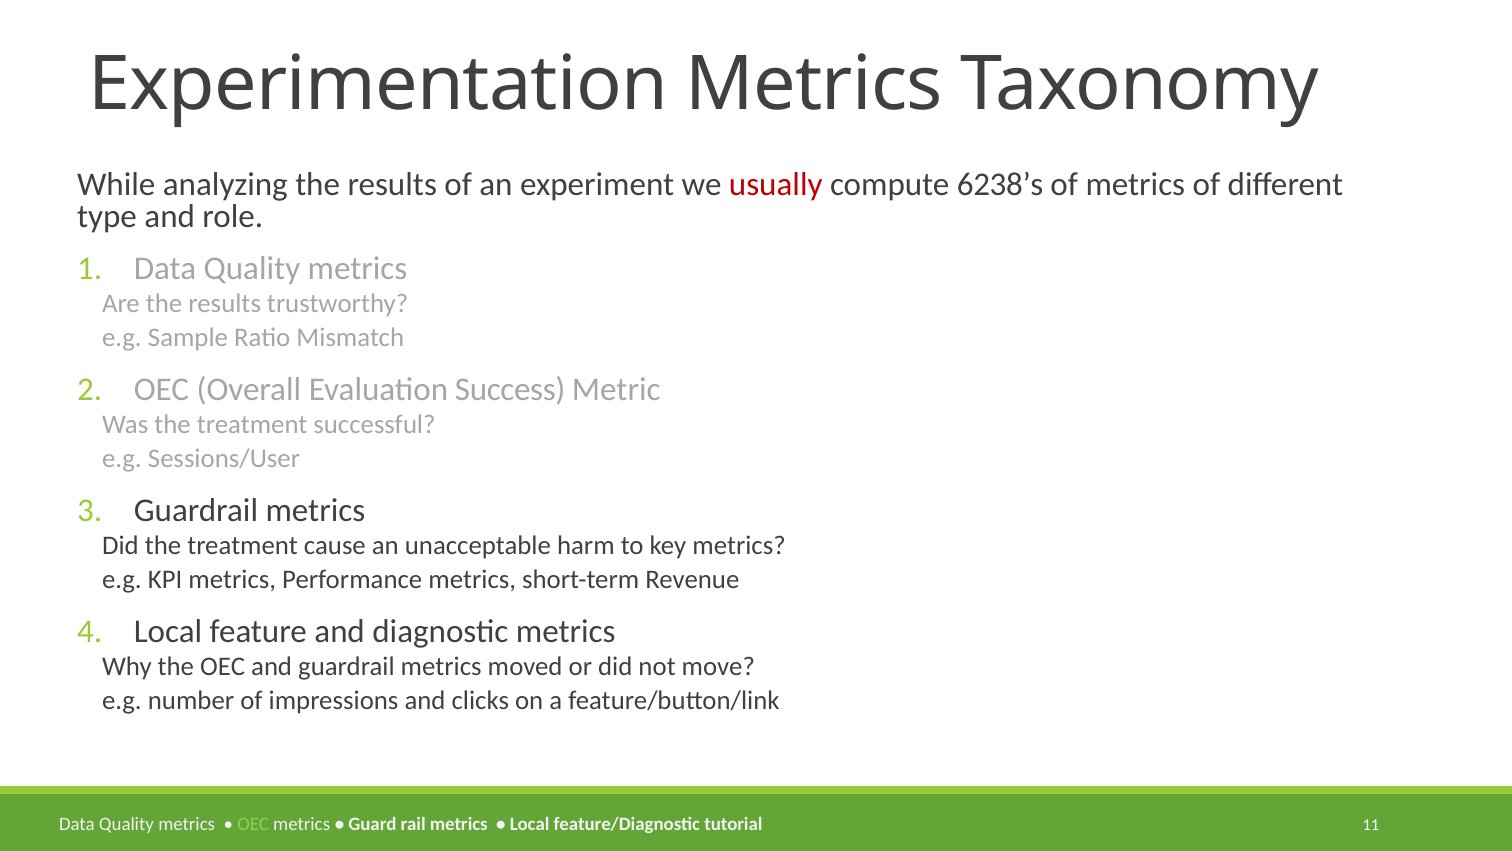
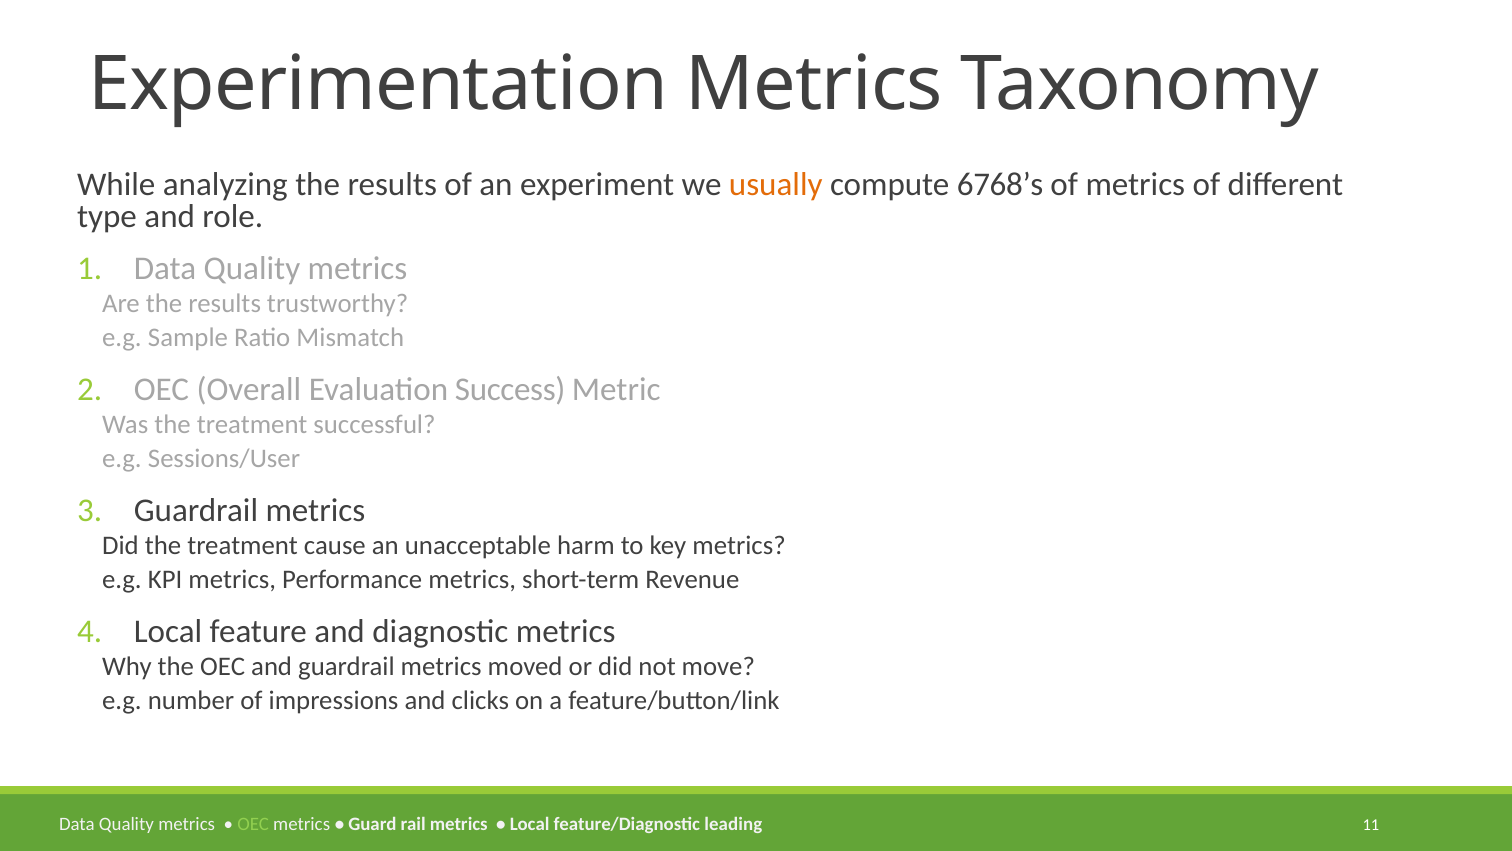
usually colour: red -> orange
6238’s: 6238’s -> 6768’s
tutorial: tutorial -> leading
